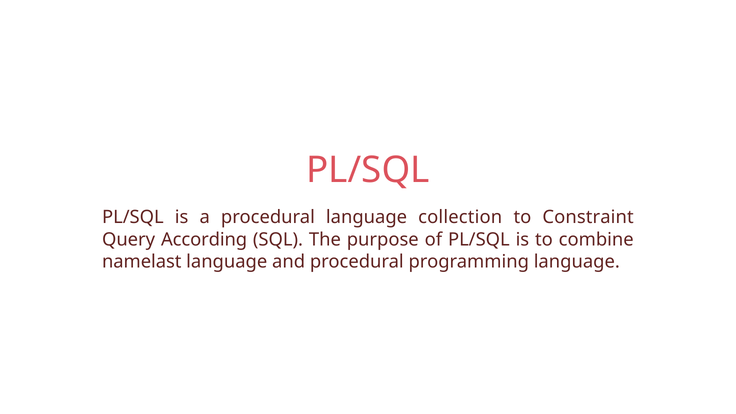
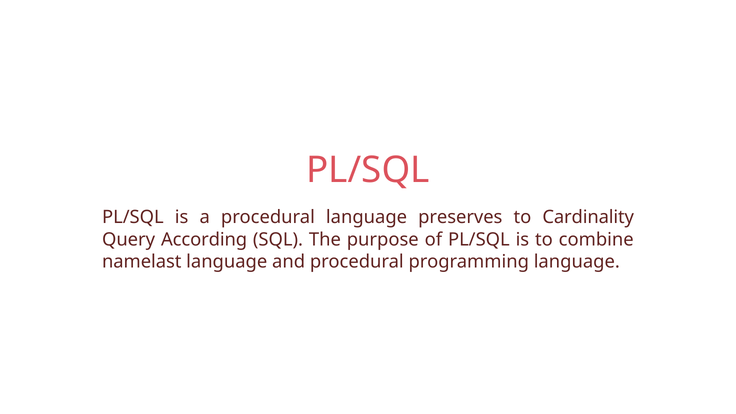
collection: collection -> preserves
Constraint: Constraint -> Cardinality
